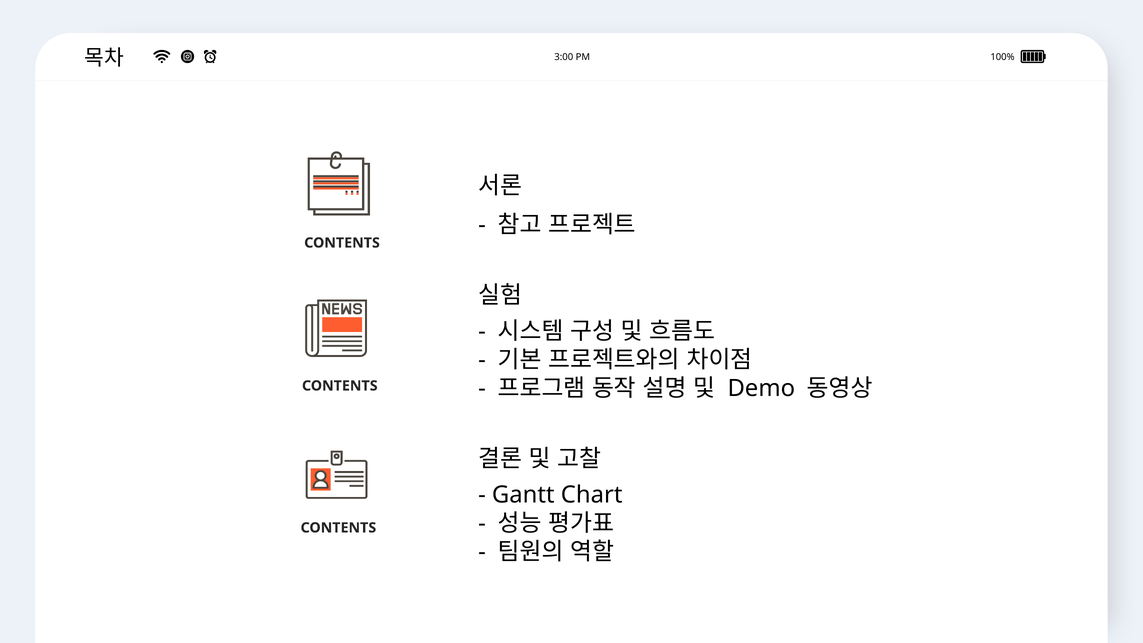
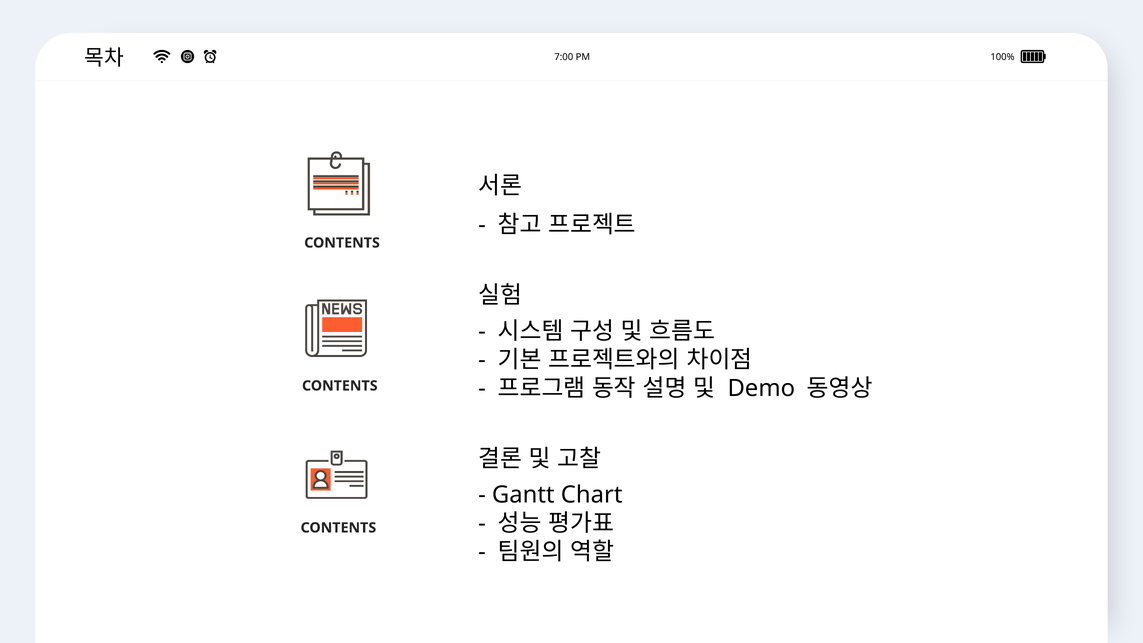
3:00: 3:00 -> 7:00
